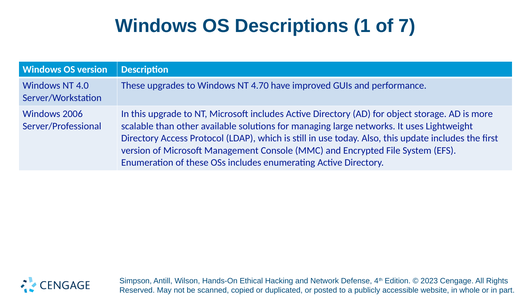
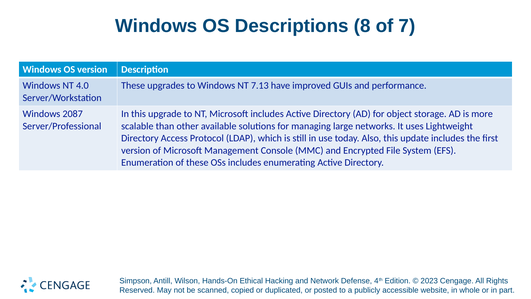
1: 1 -> 8
4.70: 4.70 -> 7.13
2006: 2006 -> 2087
